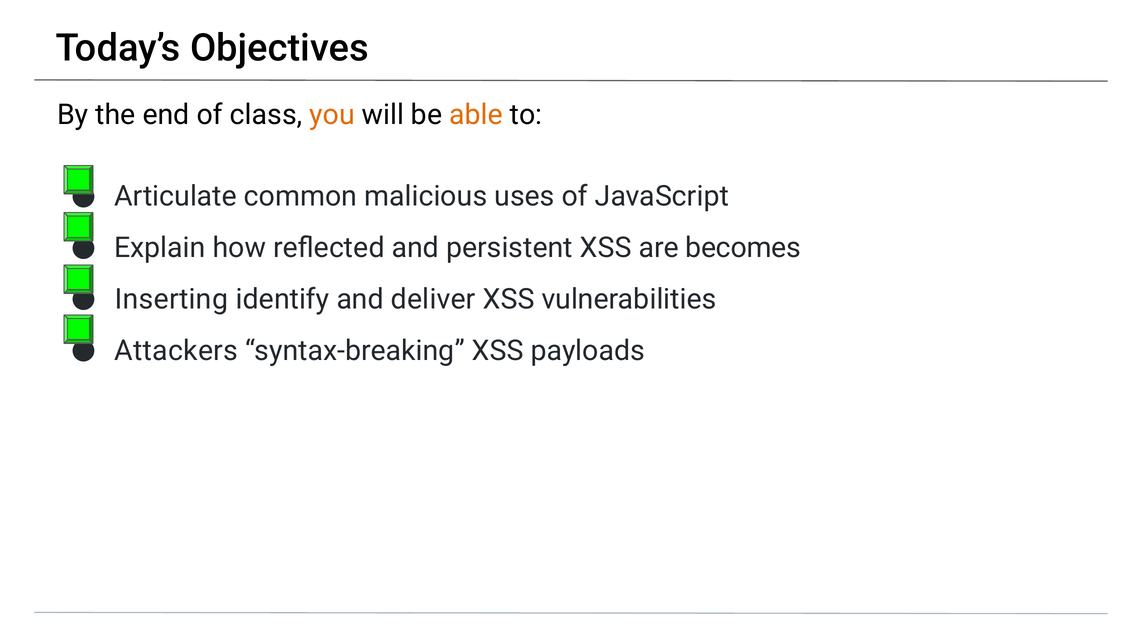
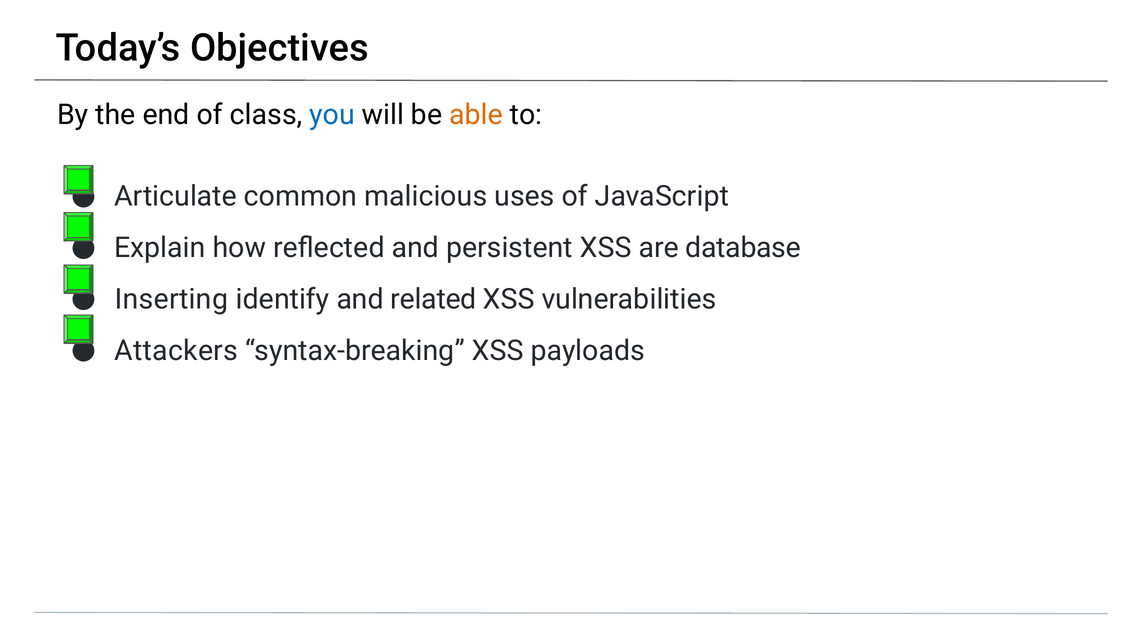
you colour: orange -> blue
becomes: becomes -> database
deliver: deliver -> related
